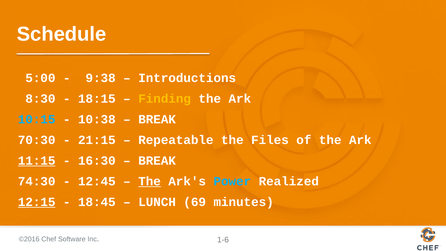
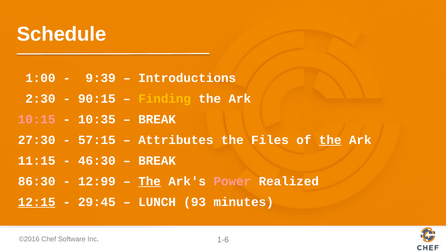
5:00: 5:00 -> 1:00
9:38: 9:38 -> 9:39
8:30: 8:30 -> 2:30
18:15: 18:15 -> 90:15
10:15 colour: light blue -> pink
10:38: 10:38 -> 10:35
70:30: 70:30 -> 27:30
21:15: 21:15 -> 57:15
Repeatable: Repeatable -> Attributes
the at (330, 140) underline: none -> present
11:15 underline: present -> none
16:30: 16:30 -> 46:30
74:30: 74:30 -> 86:30
12:45: 12:45 -> 12:99
Power colour: light blue -> pink
18:45: 18:45 -> 29:45
69: 69 -> 93
